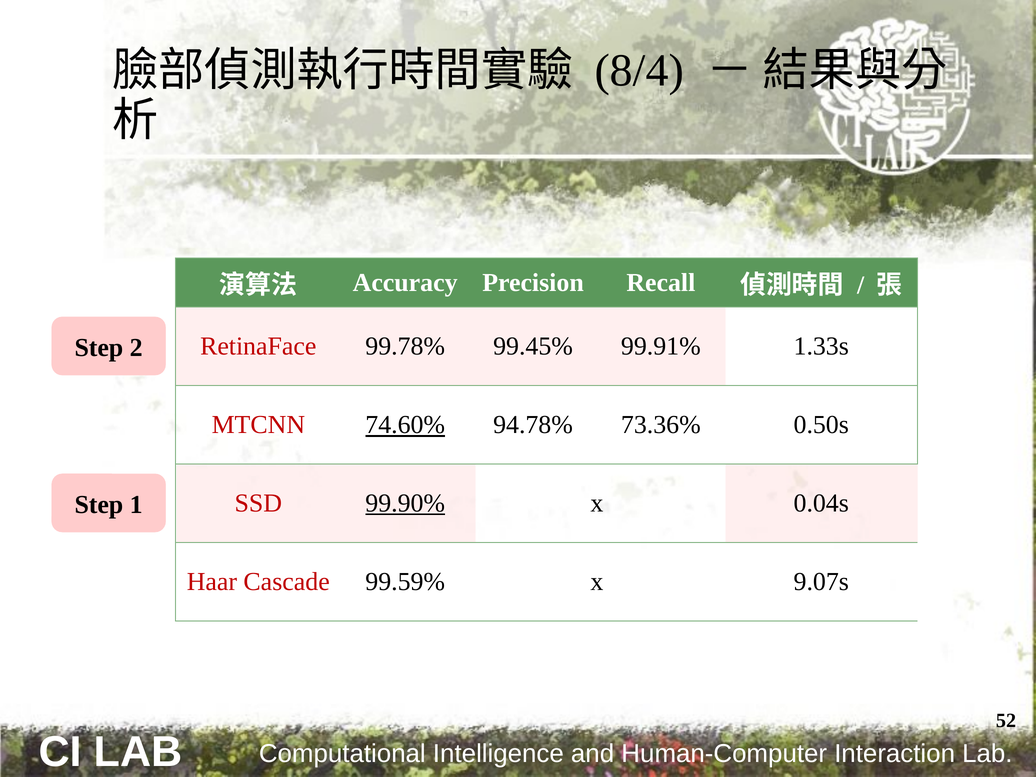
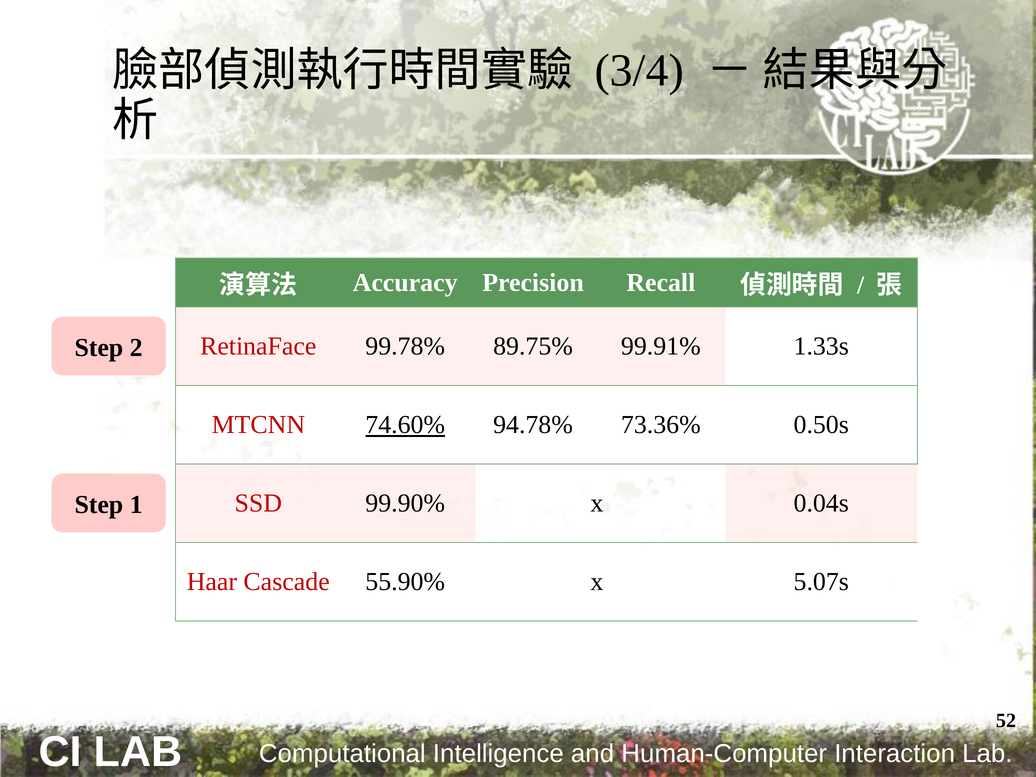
8/4: 8/4 -> 3/4
99.45%: 99.45% -> 89.75%
99.90% underline: present -> none
99.59%: 99.59% -> 55.90%
9.07s: 9.07s -> 5.07s
